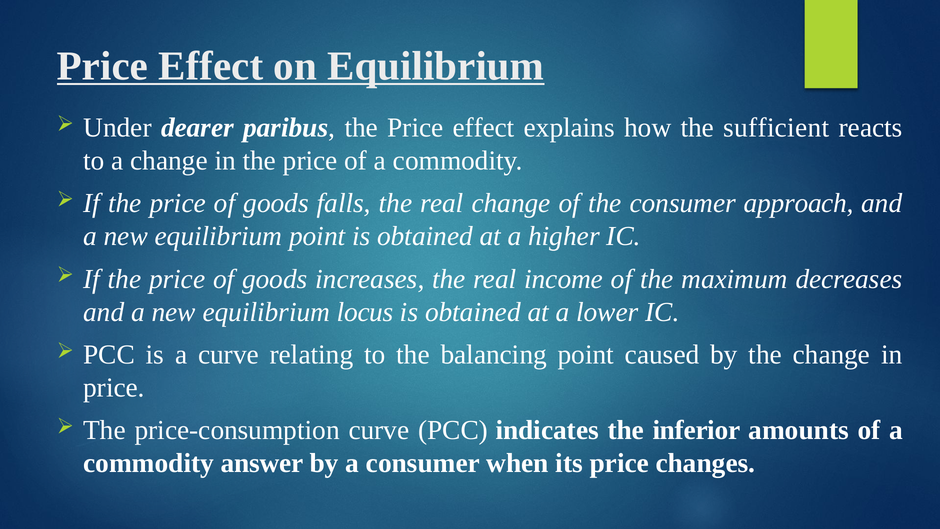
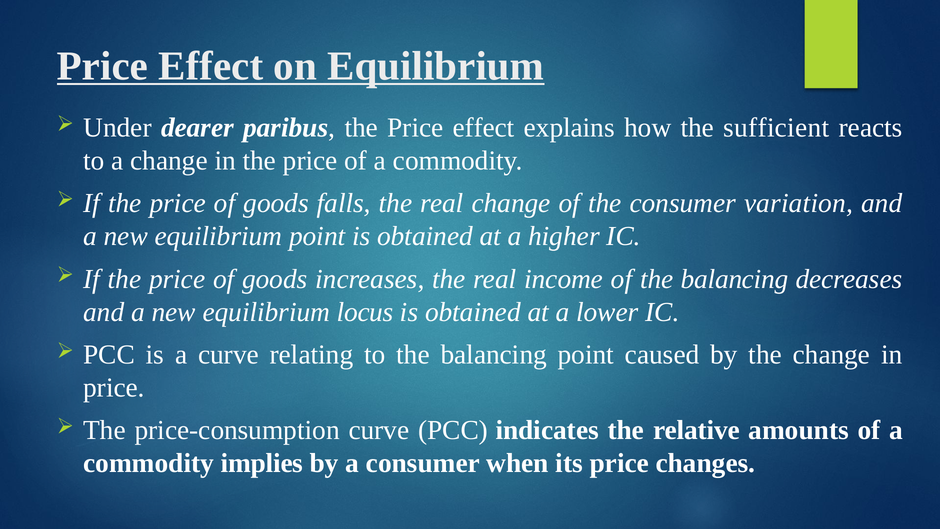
approach: approach -> variation
of the maximum: maximum -> balancing
inferior: inferior -> relative
answer: answer -> implies
